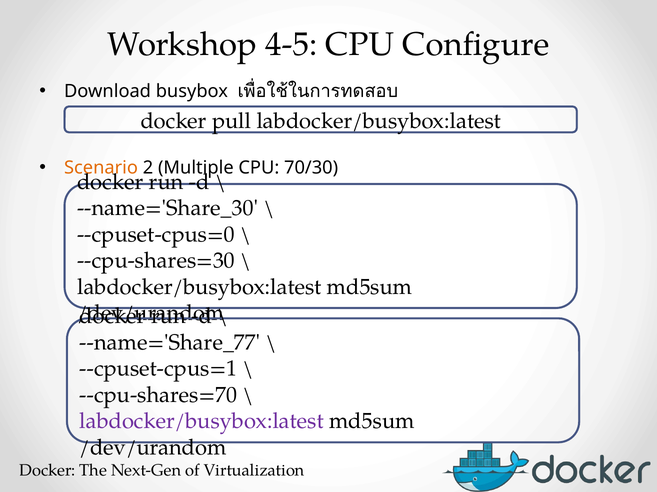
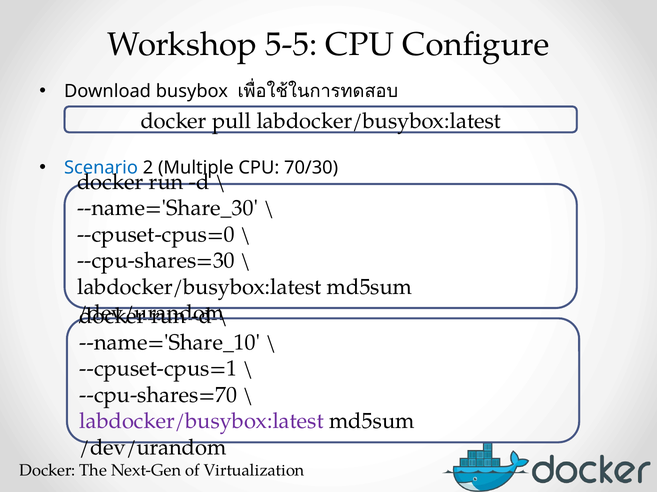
4-5: 4-5 -> 5-5
Scenario colour: orange -> blue
--name='Share_77: --name='Share_77 -> --name='Share_10
